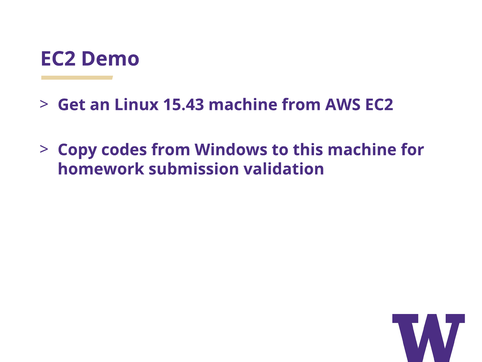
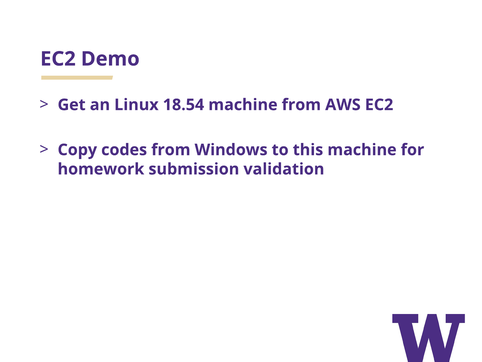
15.43: 15.43 -> 18.54
